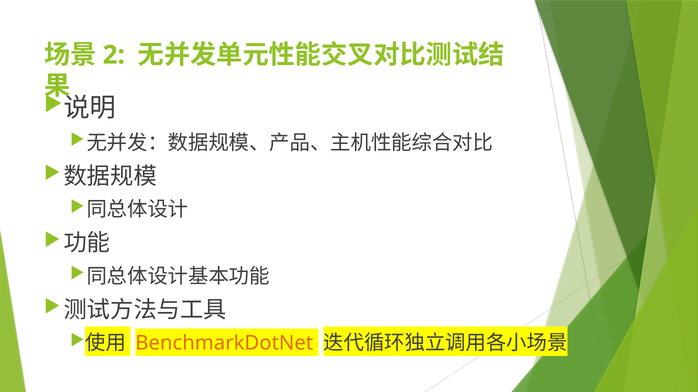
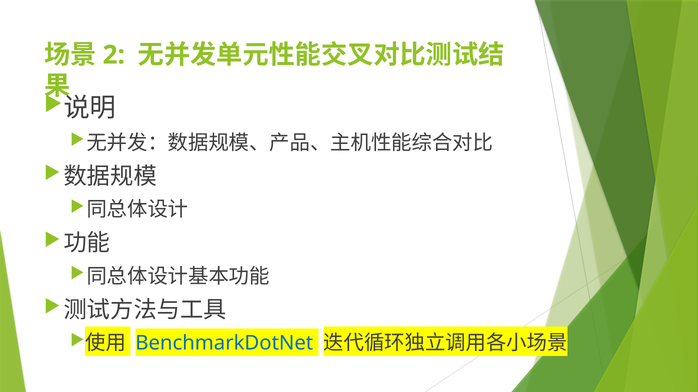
BenchmarkDotNet colour: orange -> blue
